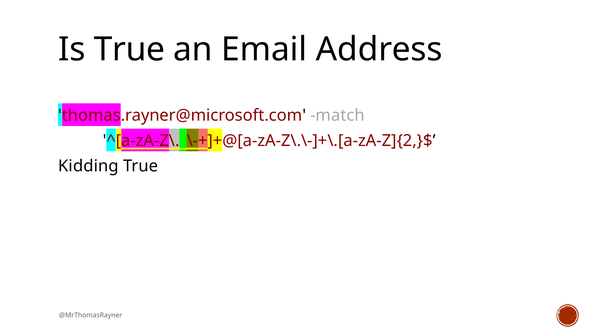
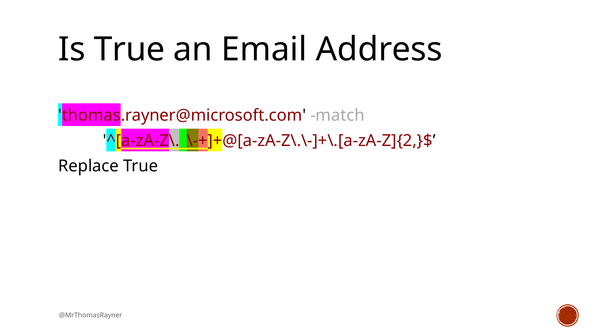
Kidding: Kidding -> Replace
